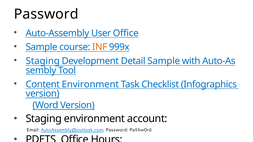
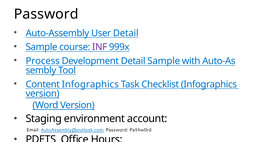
User Office: Office -> Detail
INF colour: orange -> purple
Staging at (43, 61): Staging -> Process
Content Environment: Environment -> Infographics
